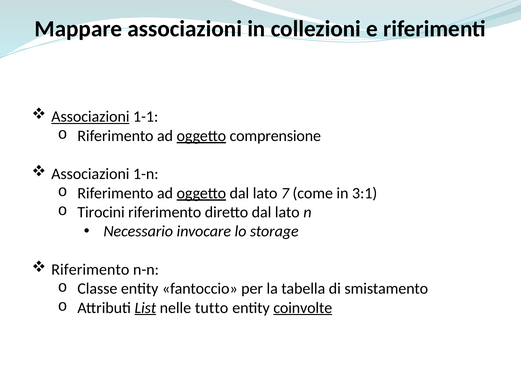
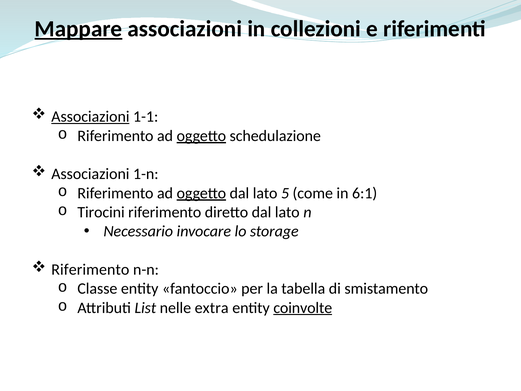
Mappare underline: none -> present
comprensione: comprensione -> schedulazione
7: 7 -> 5
3:1: 3:1 -> 6:1
List underline: present -> none
tutto: tutto -> extra
